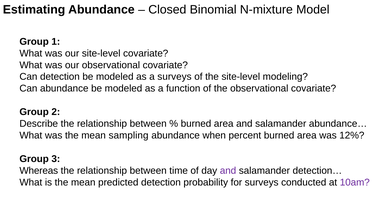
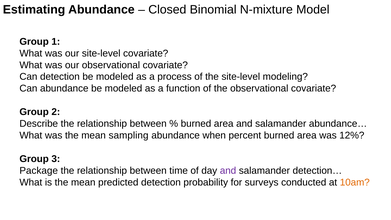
a surveys: surveys -> process
Whereas: Whereas -> Package
10am colour: purple -> orange
